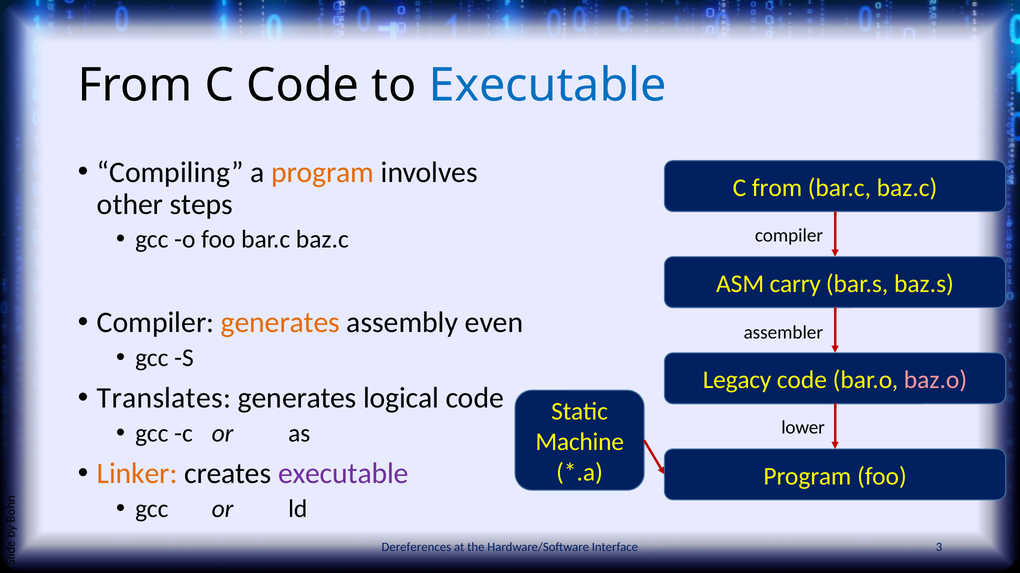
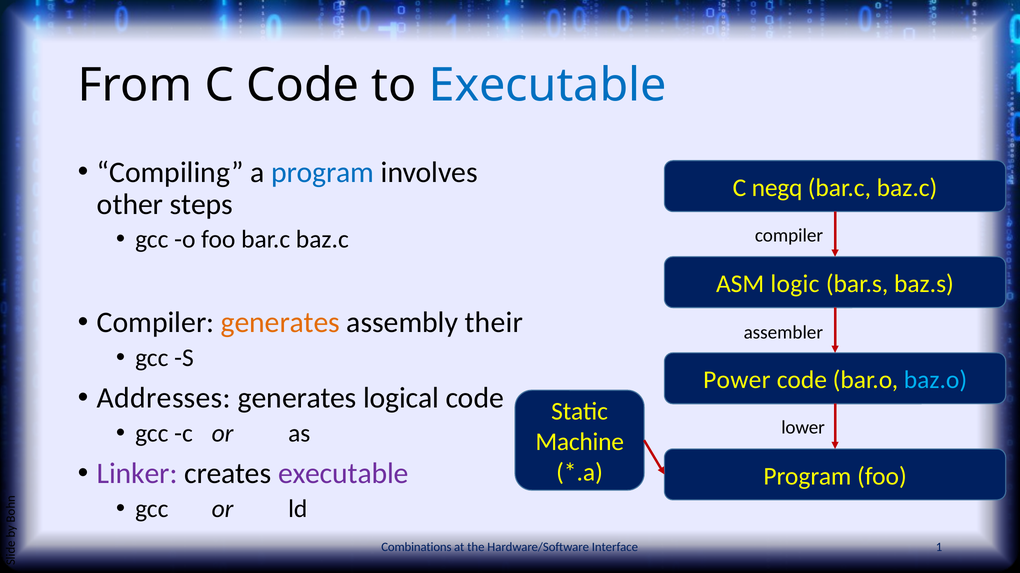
program at (323, 172) colour: orange -> blue
C from: from -> negq
carry: carry -> logic
even: even -> their
Legacy: Legacy -> Power
baz.o colour: pink -> light blue
Translates: Translates -> Addresses
Linker colour: orange -> purple
Dereferences: Dereferences -> Combinations
3: 3 -> 1
